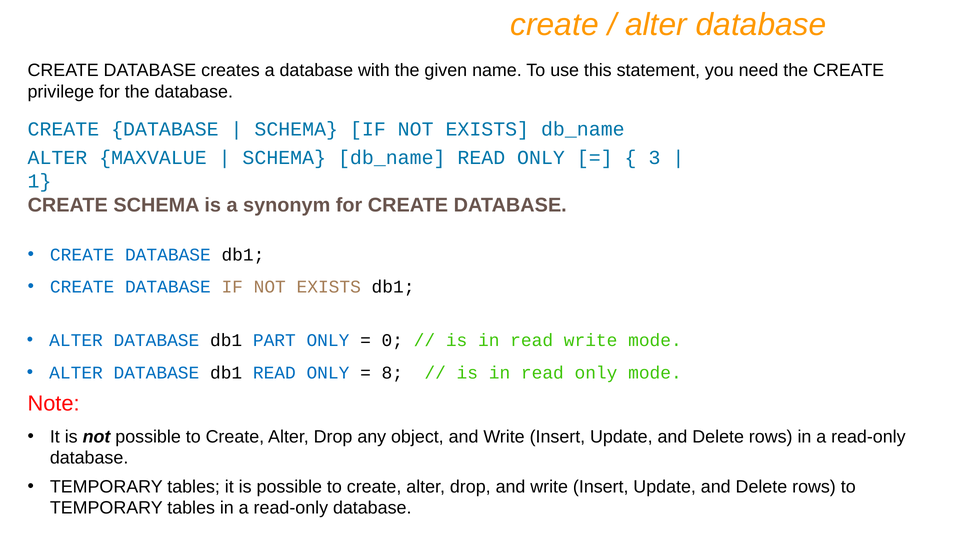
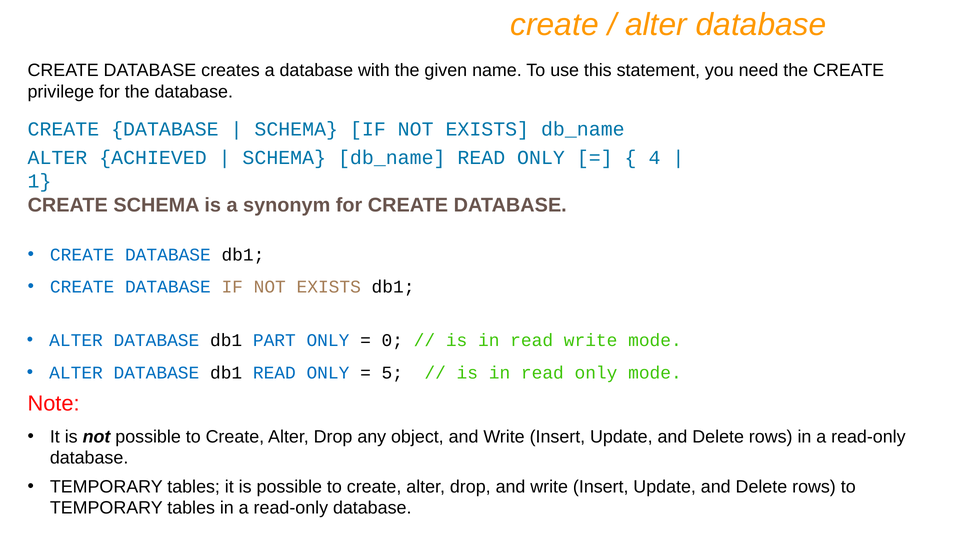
MAXVALUE: MAXVALUE -> ACHIEVED
3: 3 -> 4
8: 8 -> 5
